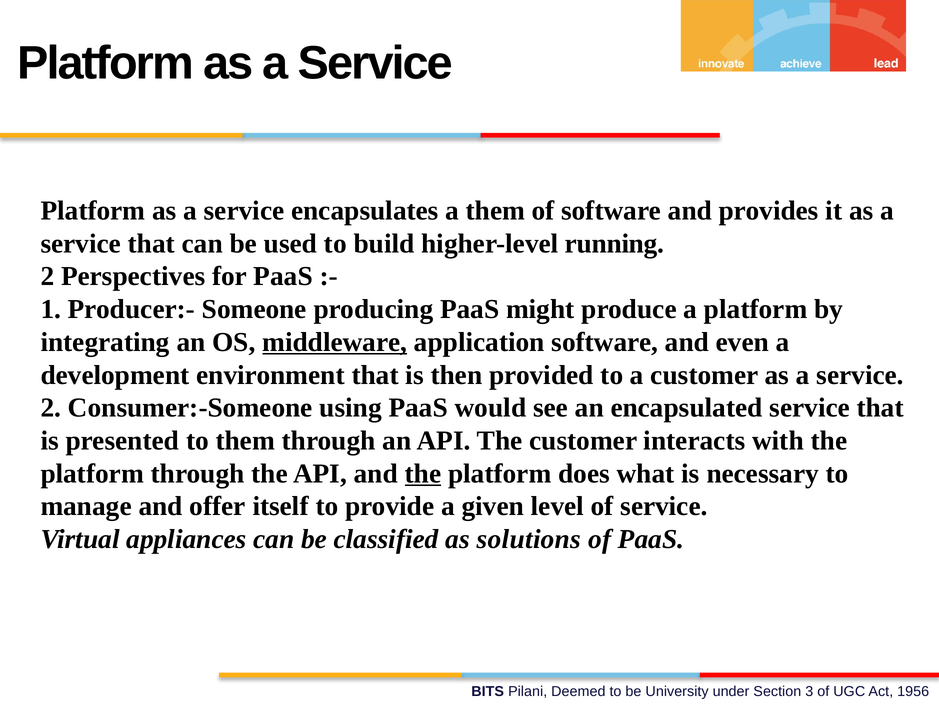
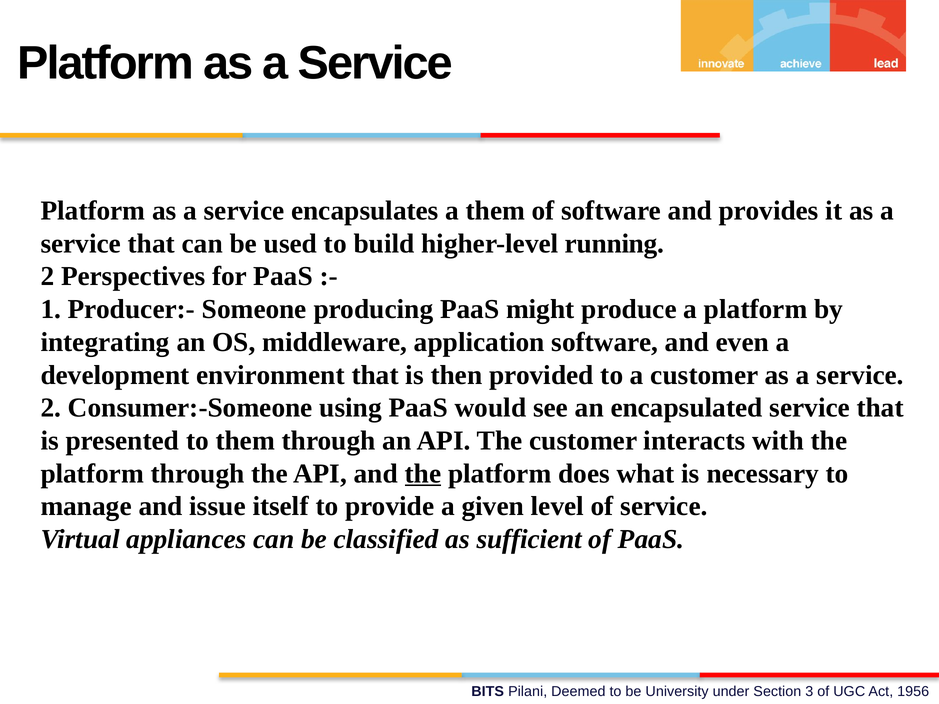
middleware underline: present -> none
offer: offer -> issue
solutions: solutions -> sufficient
